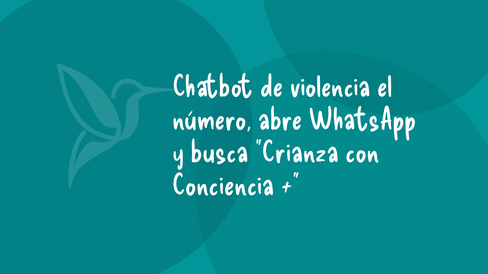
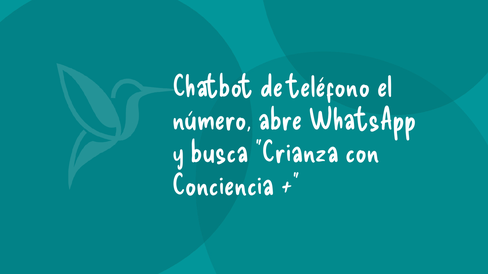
violencia: violencia -> teléfono
